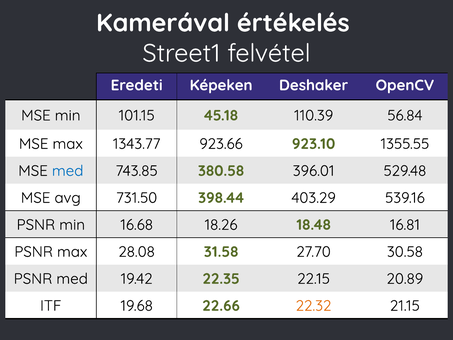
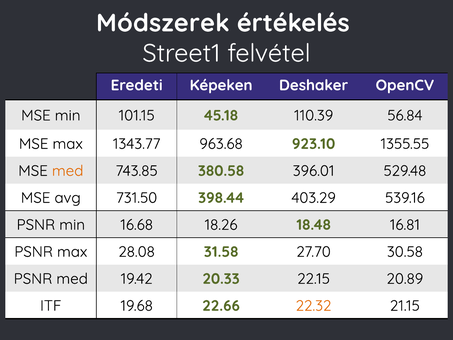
Kamerával: Kamerával -> Módszerek
923.66: 923.66 -> 963.68
med at (68, 171) colour: blue -> orange
22.35: 22.35 -> 20.33
